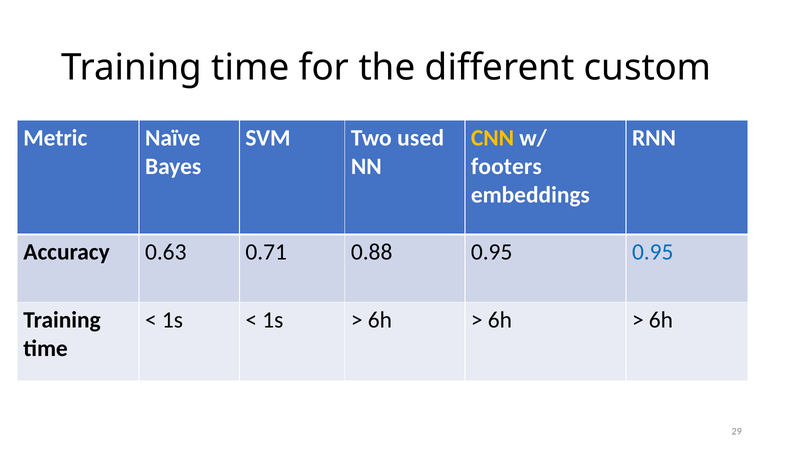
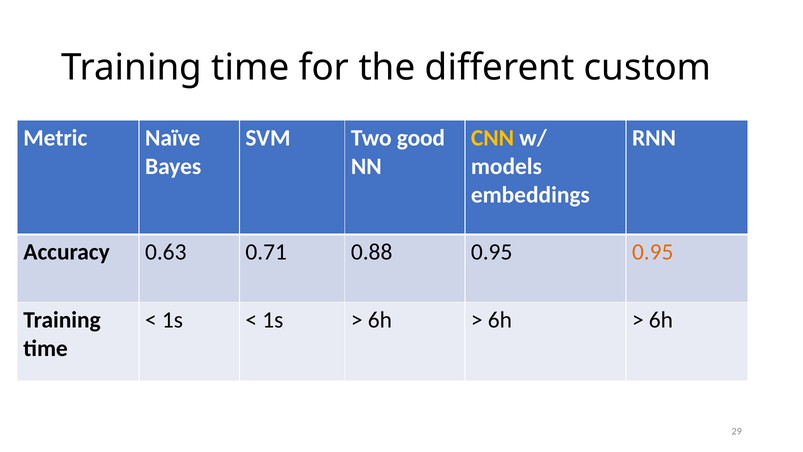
used: used -> good
footers: footers -> models
0.95 at (653, 252) colour: blue -> orange
